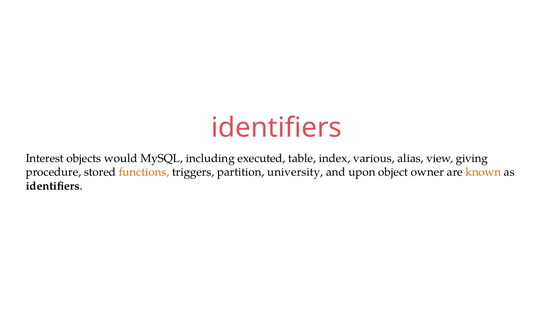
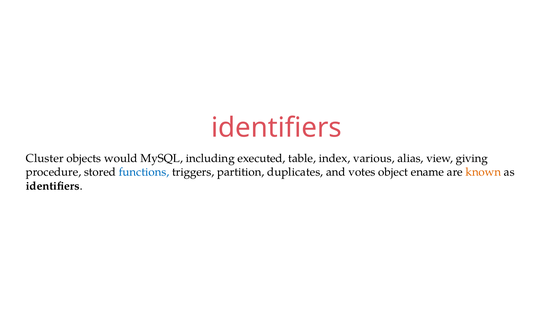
Interest: Interest -> Cluster
functions colour: orange -> blue
university: university -> duplicates
upon: upon -> votes
owner: owner -> ename
